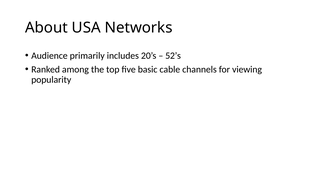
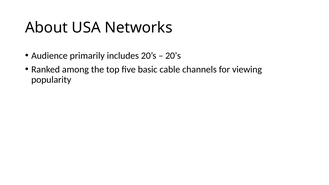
52’s at (173, 56): 52’s -> 20’s
